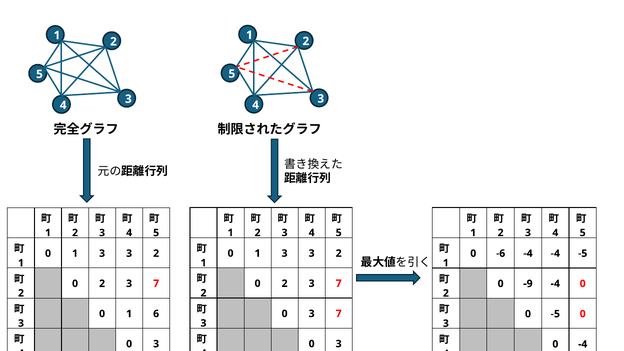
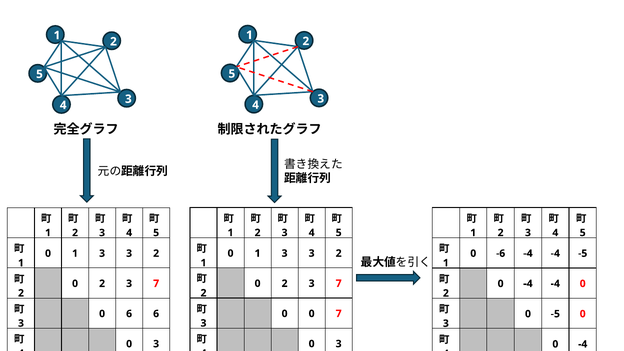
-9 at (528, 284): -9 -> -4
3 at (312, 314): 3 -> 0
1 at (129, 314): 1 -> 6
